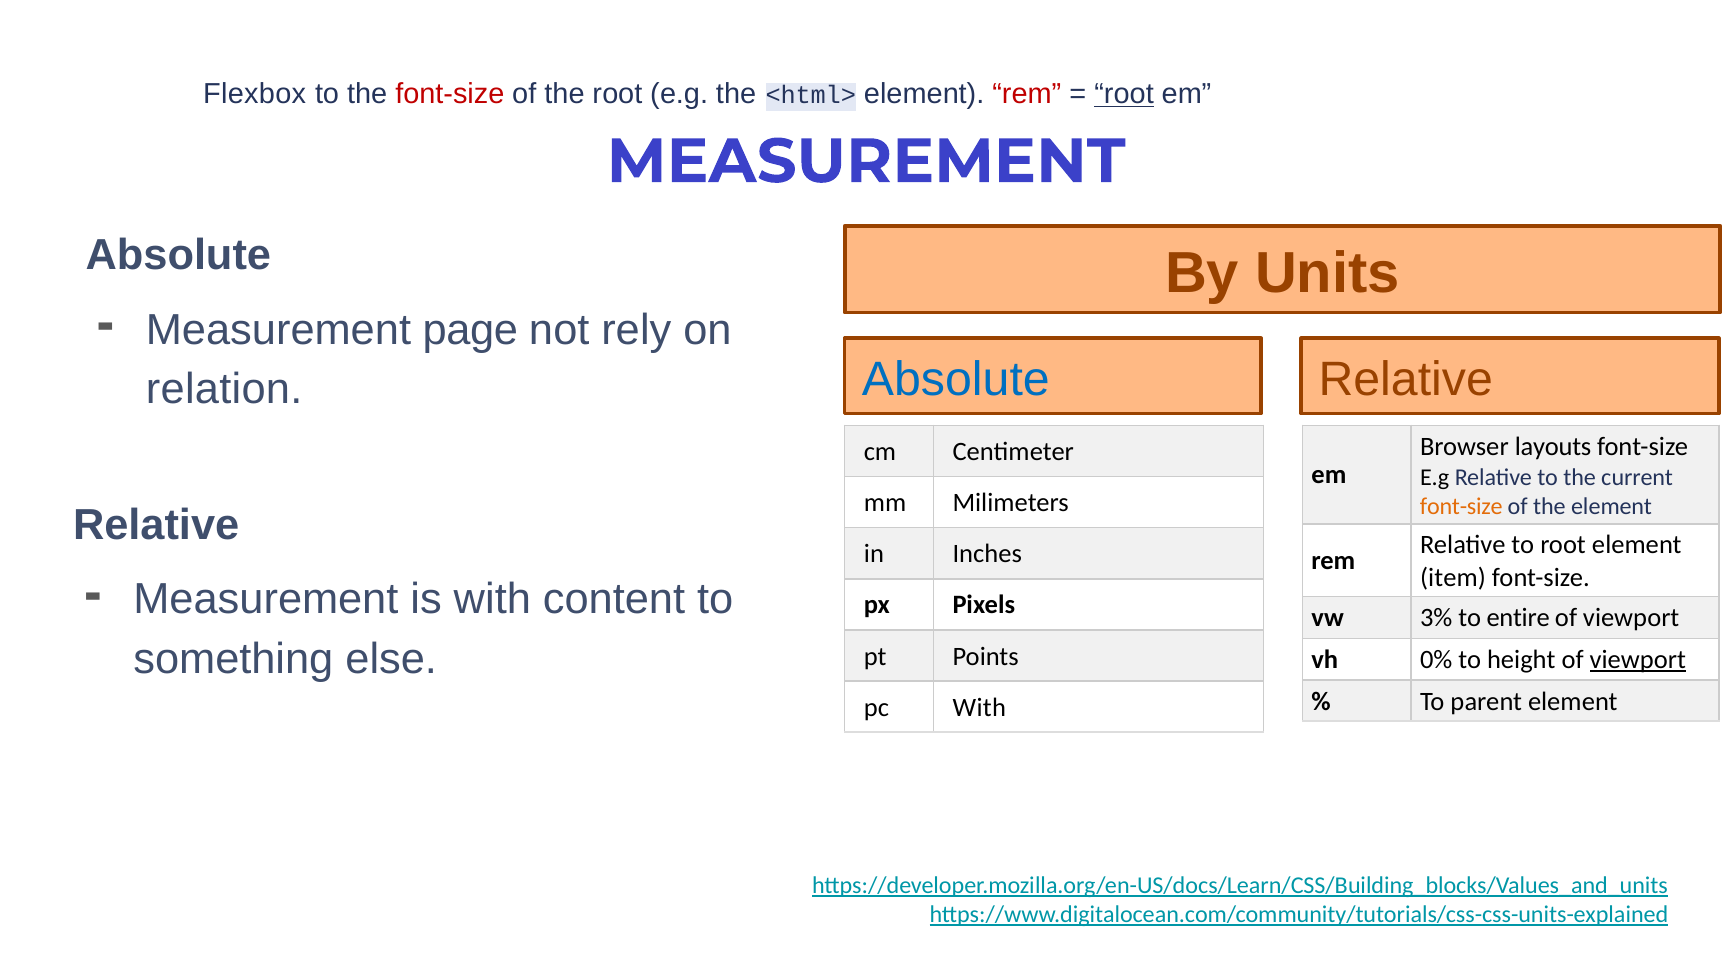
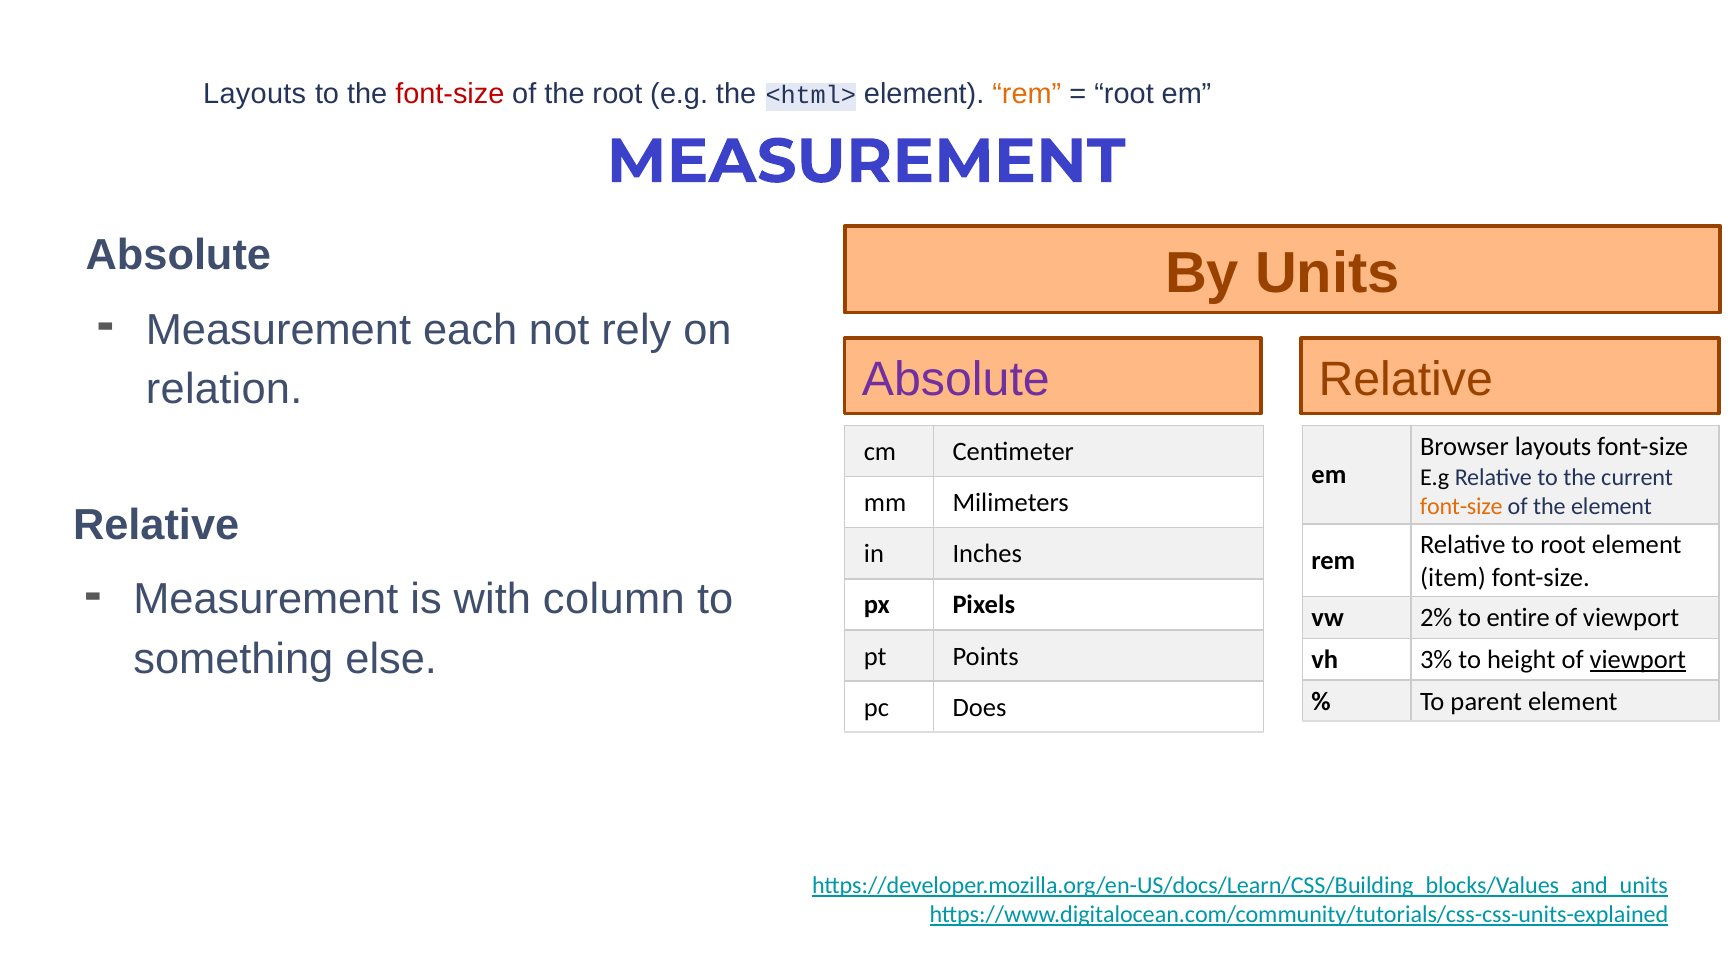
Flexbox at (255, 94): Flexbox -> Layouts
rem at (1027, 94) colour: red -> orange
root at (1124, 94) underline: present -> none
page: page -> each
Absolute at (956, 379) colour: blue -> purple
content: content -> column
3%: 3% -> 2%
0%: 0% -> 3%
pc With: With -> Does
